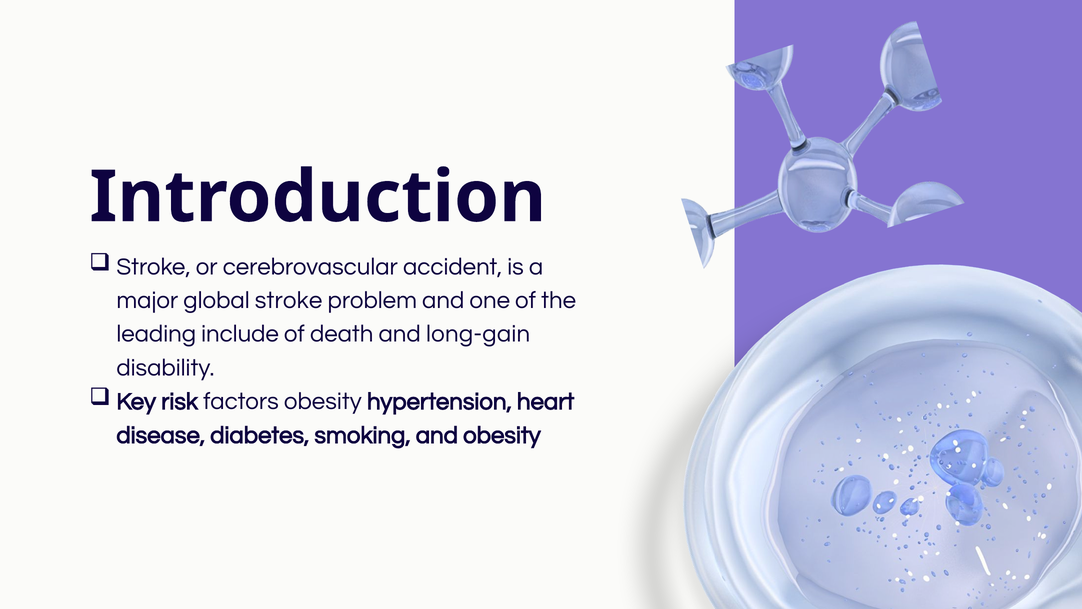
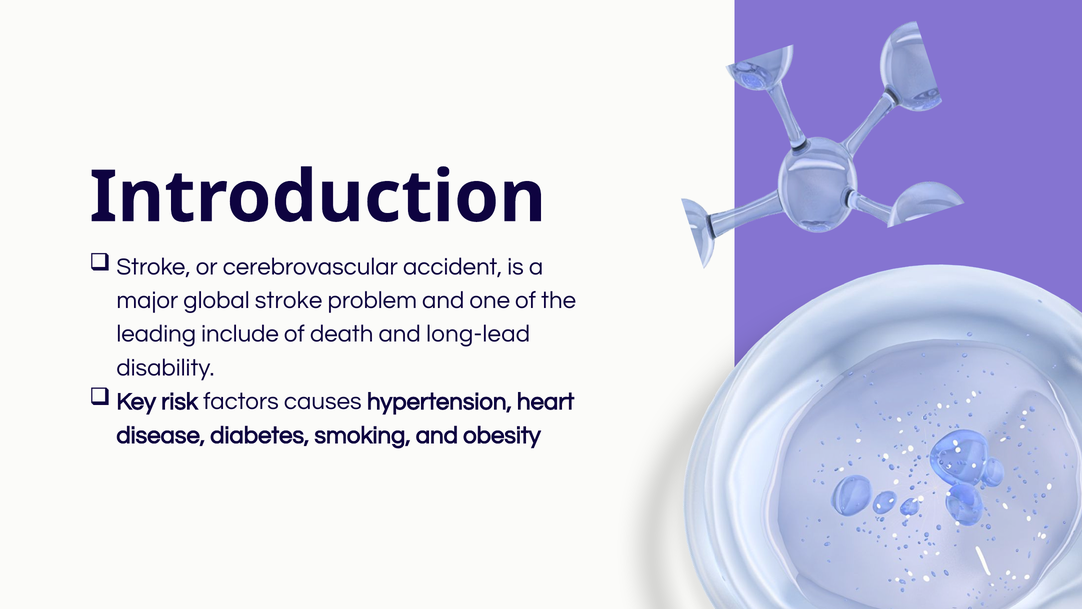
long-gain: long-gain -> long-lead
factors obesity: obesity -> causes
